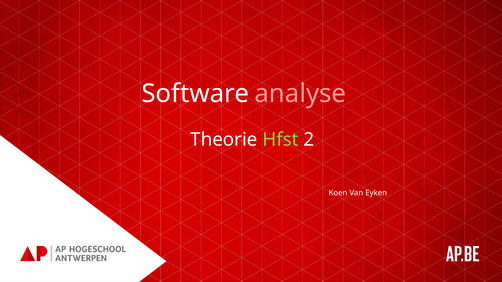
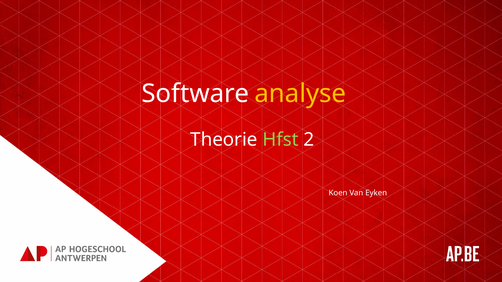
analyse colour: pink -> yellow
